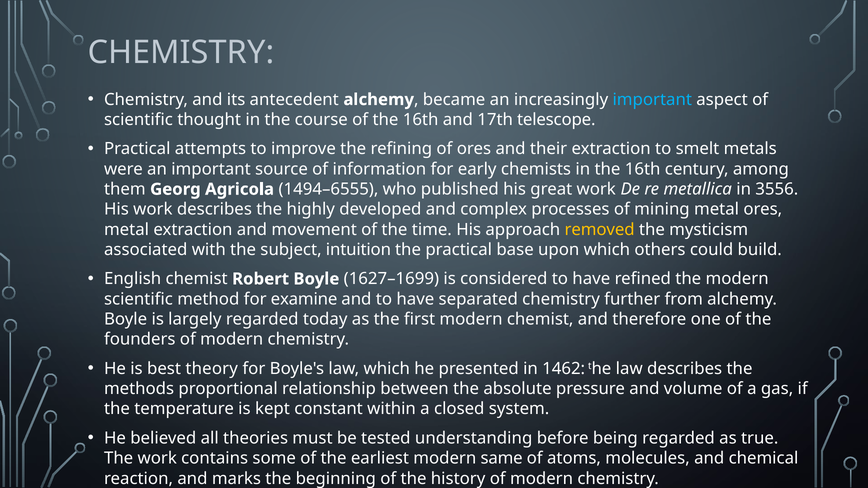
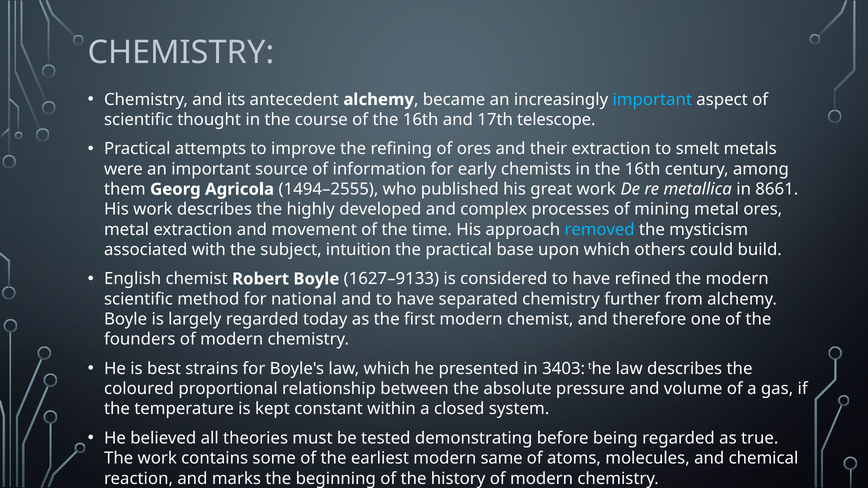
1494–6555: 1494–6555 -> 1494–2555
3556: 3556 -> 8661
removed colour: yellow -> light blue
1627–1699: 1627–1699 -> 1627–9133
examine: examine -> national
theory: theory -> strains
1462: 1462 -> 3403
methods: methods -> coloured
understanding: understanding -> demonstrating
